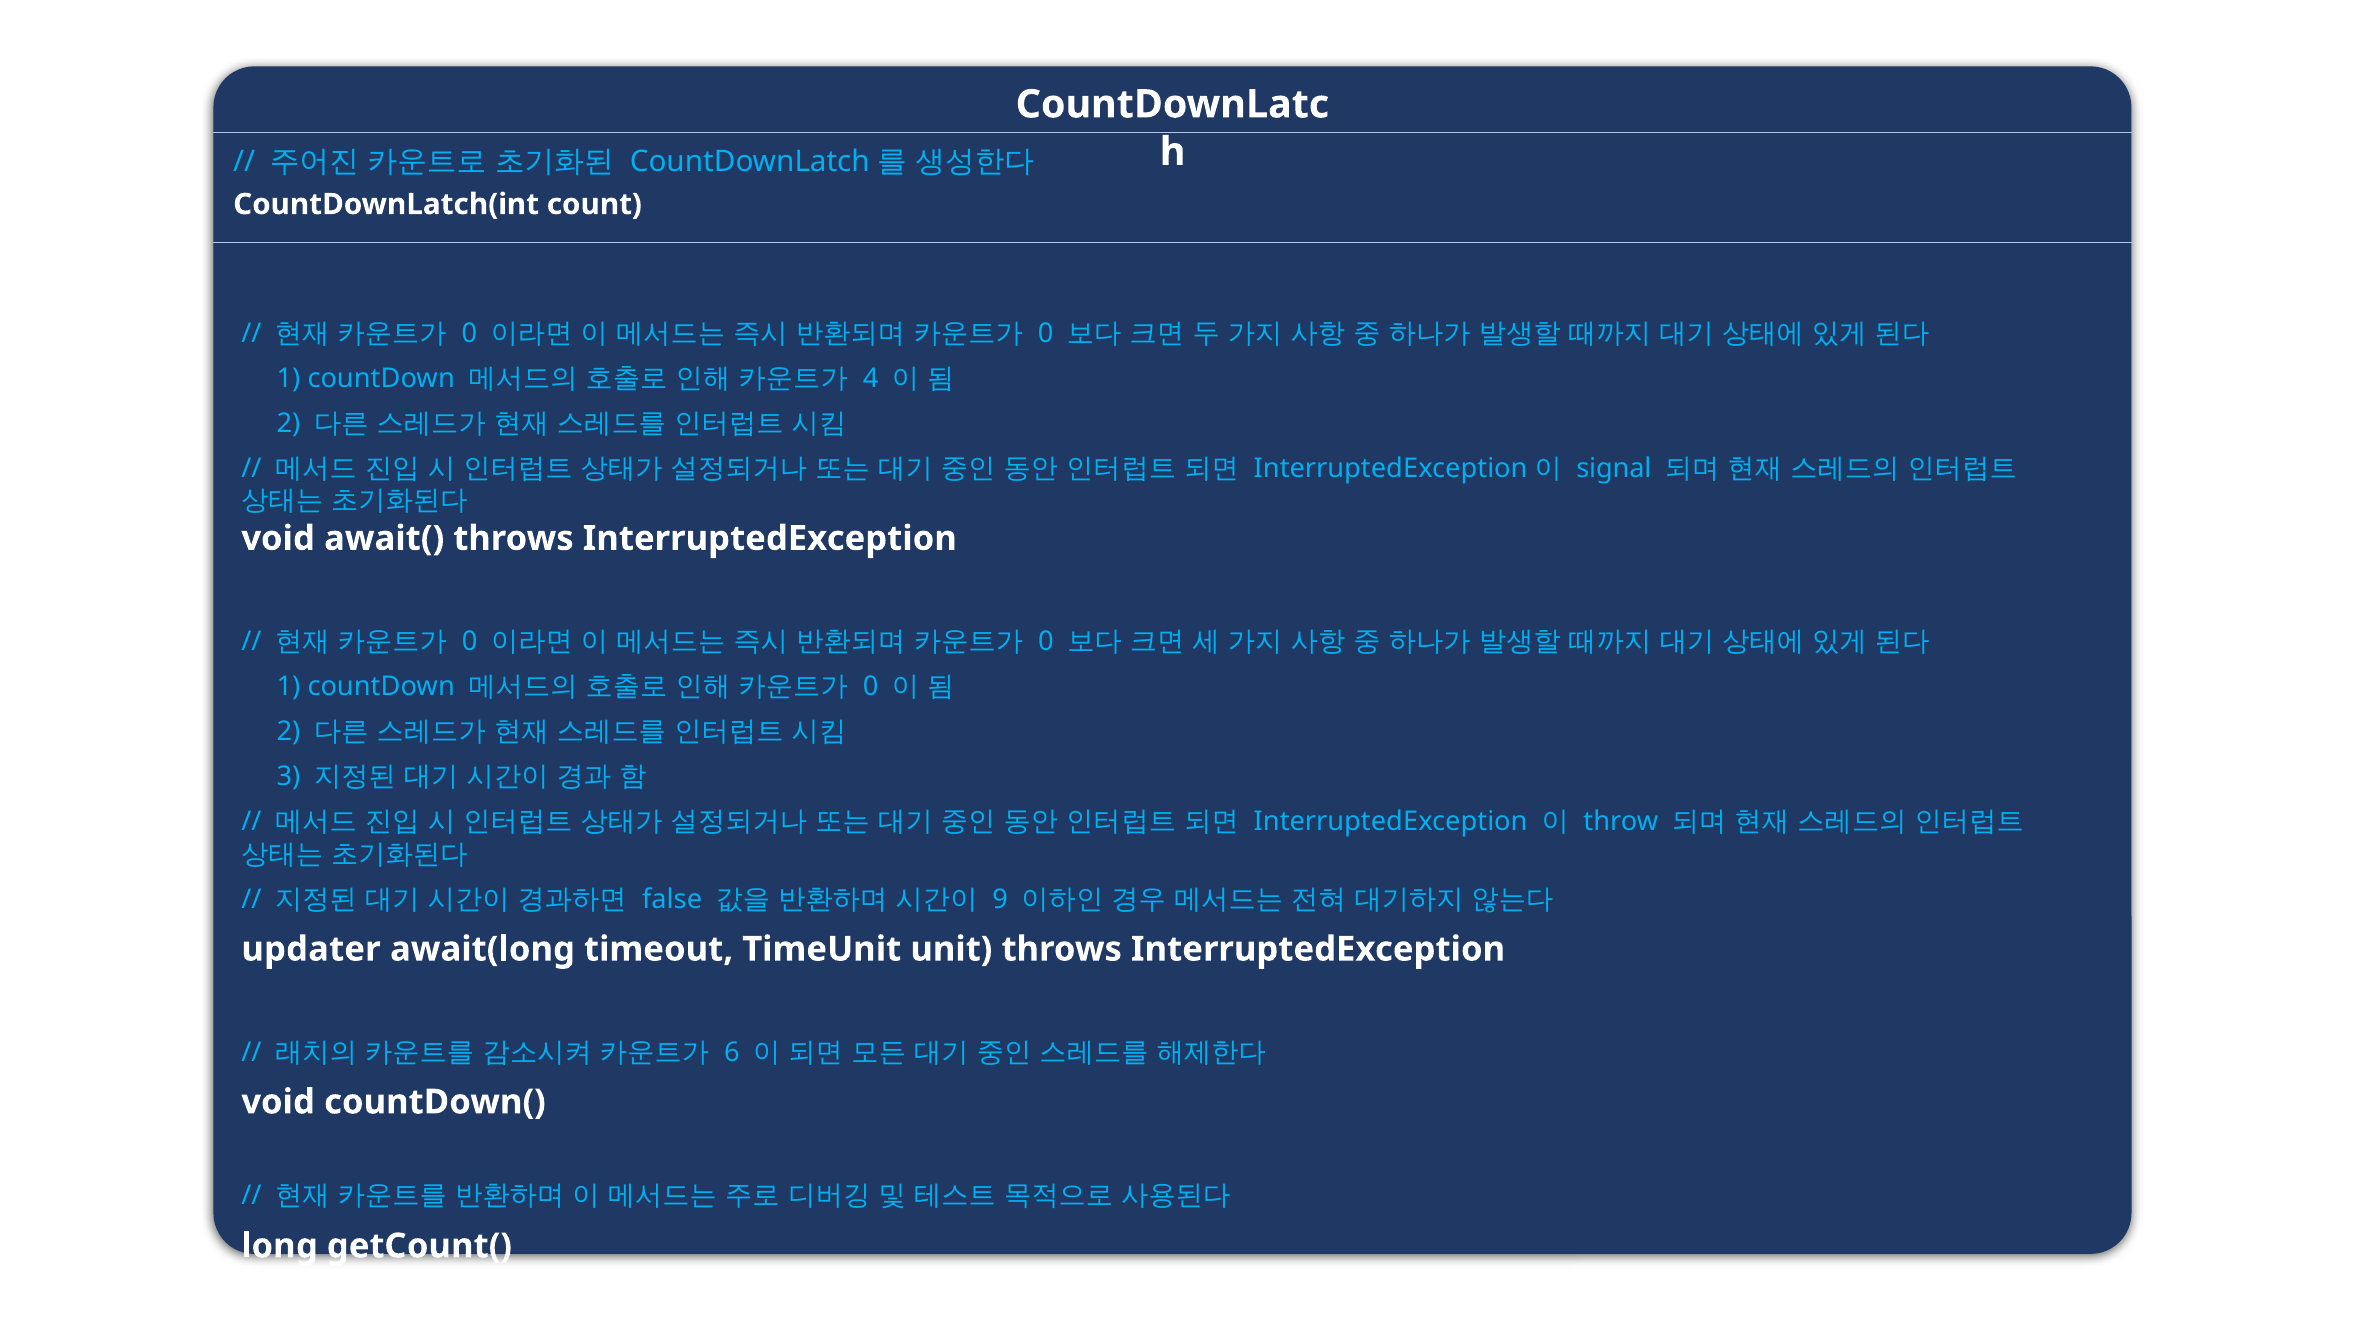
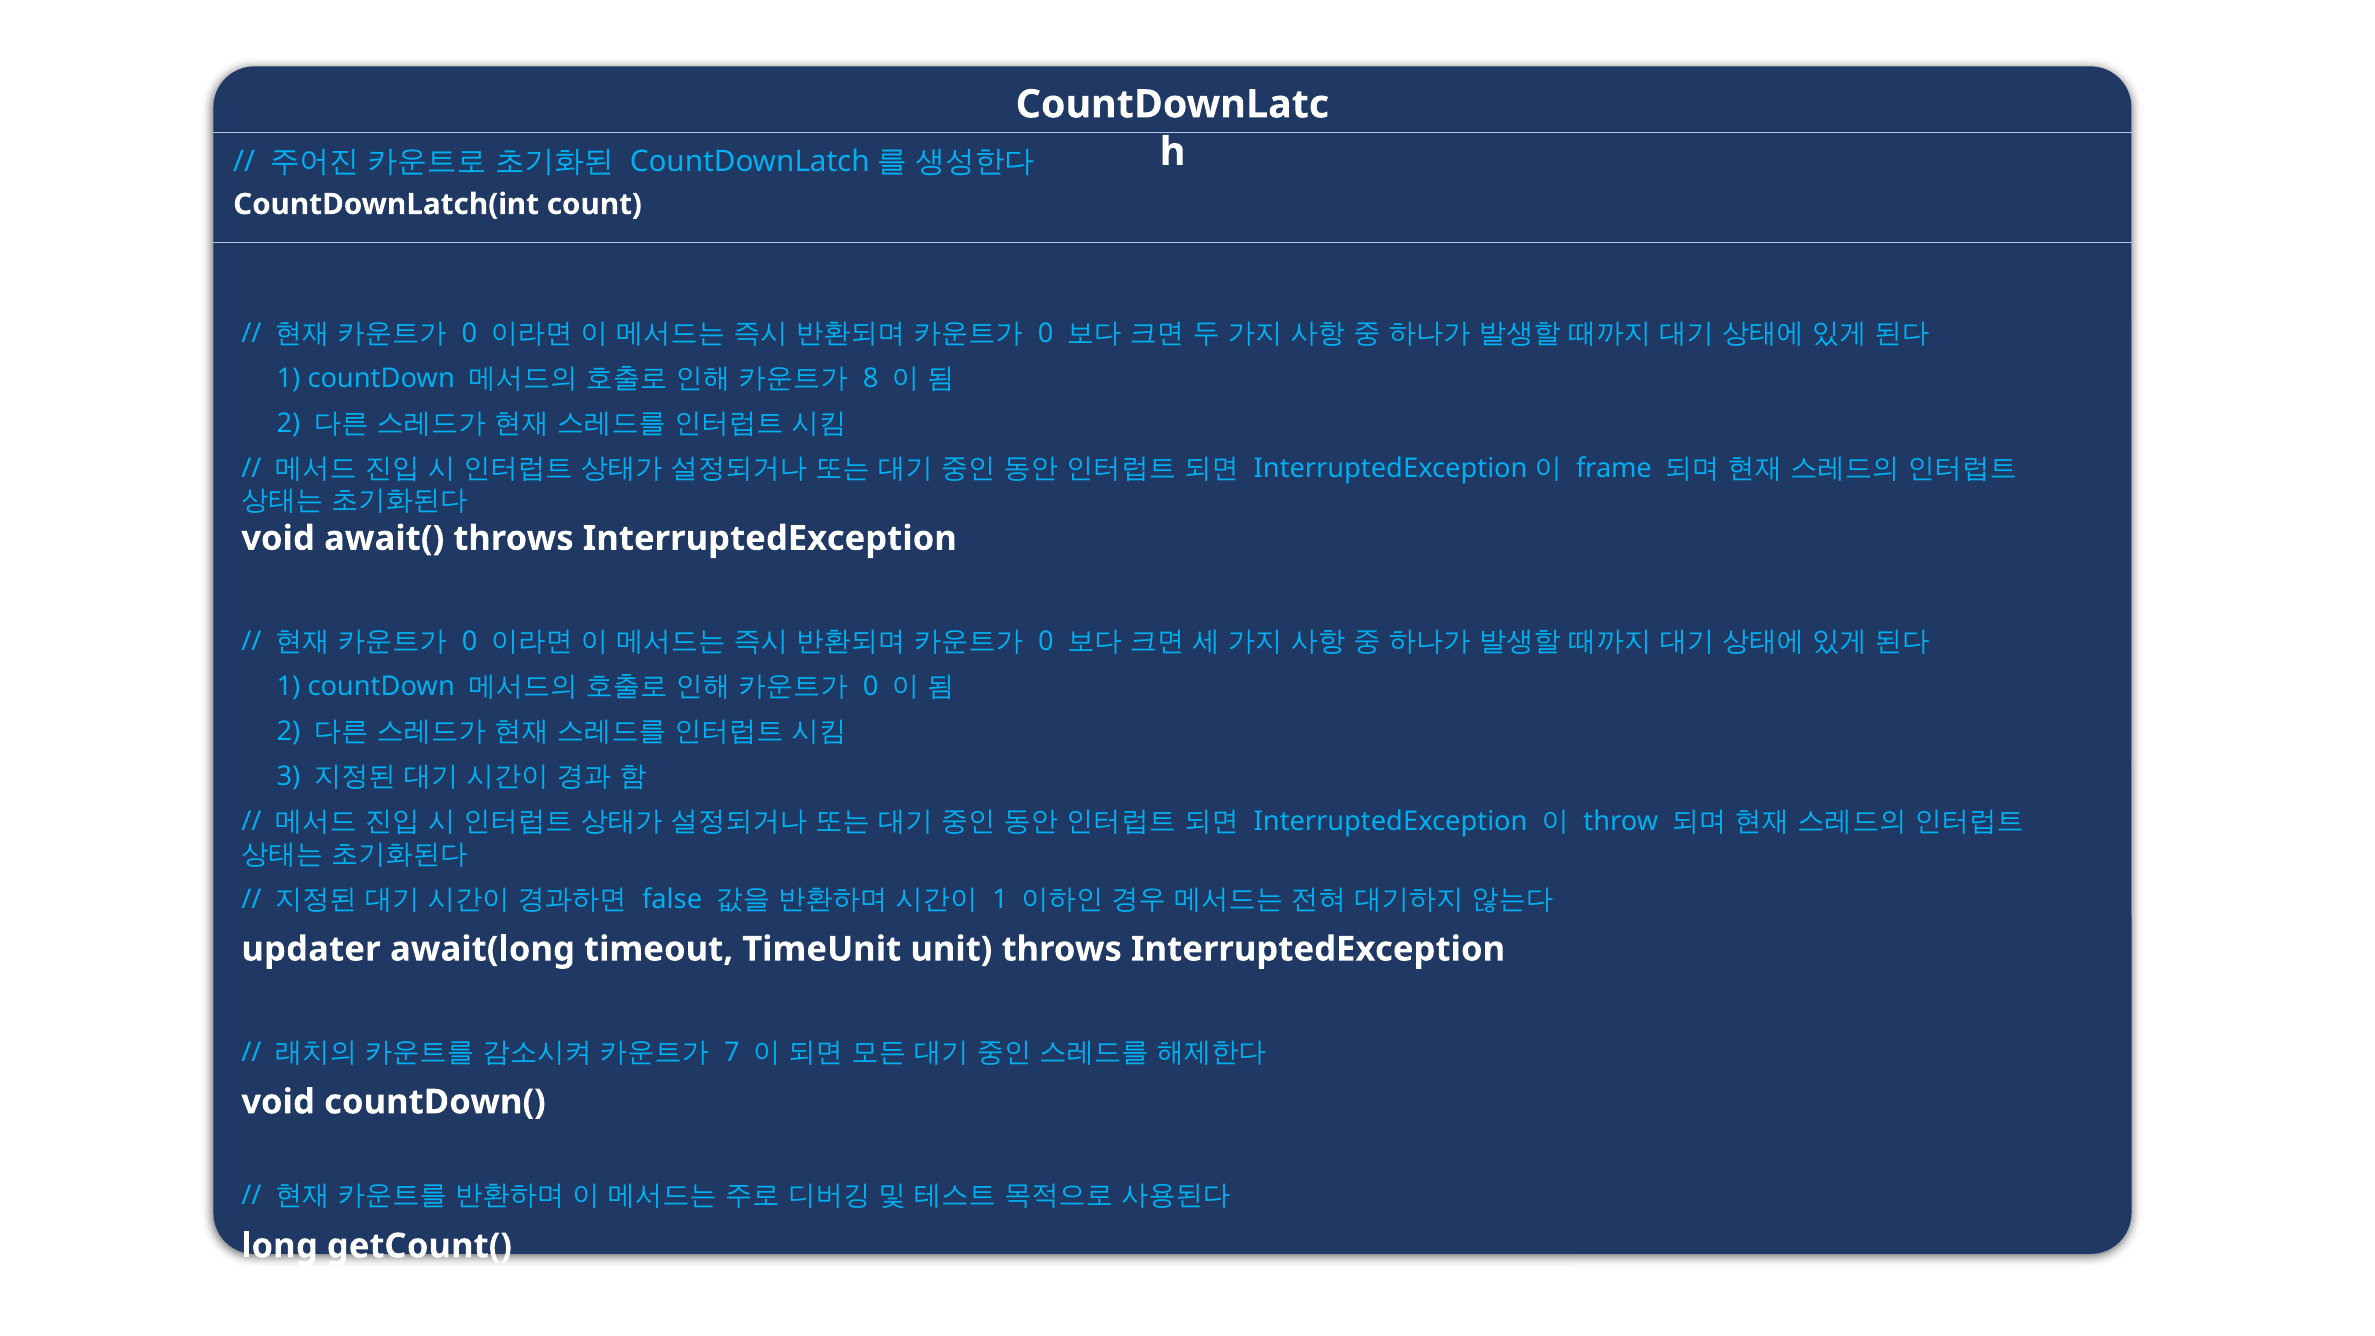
4: 4 -> 8
signal: signal -> frame
9 at (1000, 899): 9 -> 1
6: 6 -> 7
